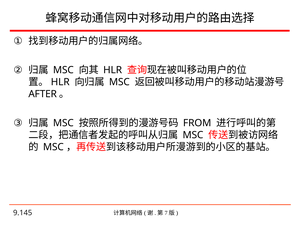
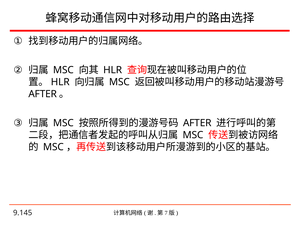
FROM at (197, 123): FROM -> AFTER
